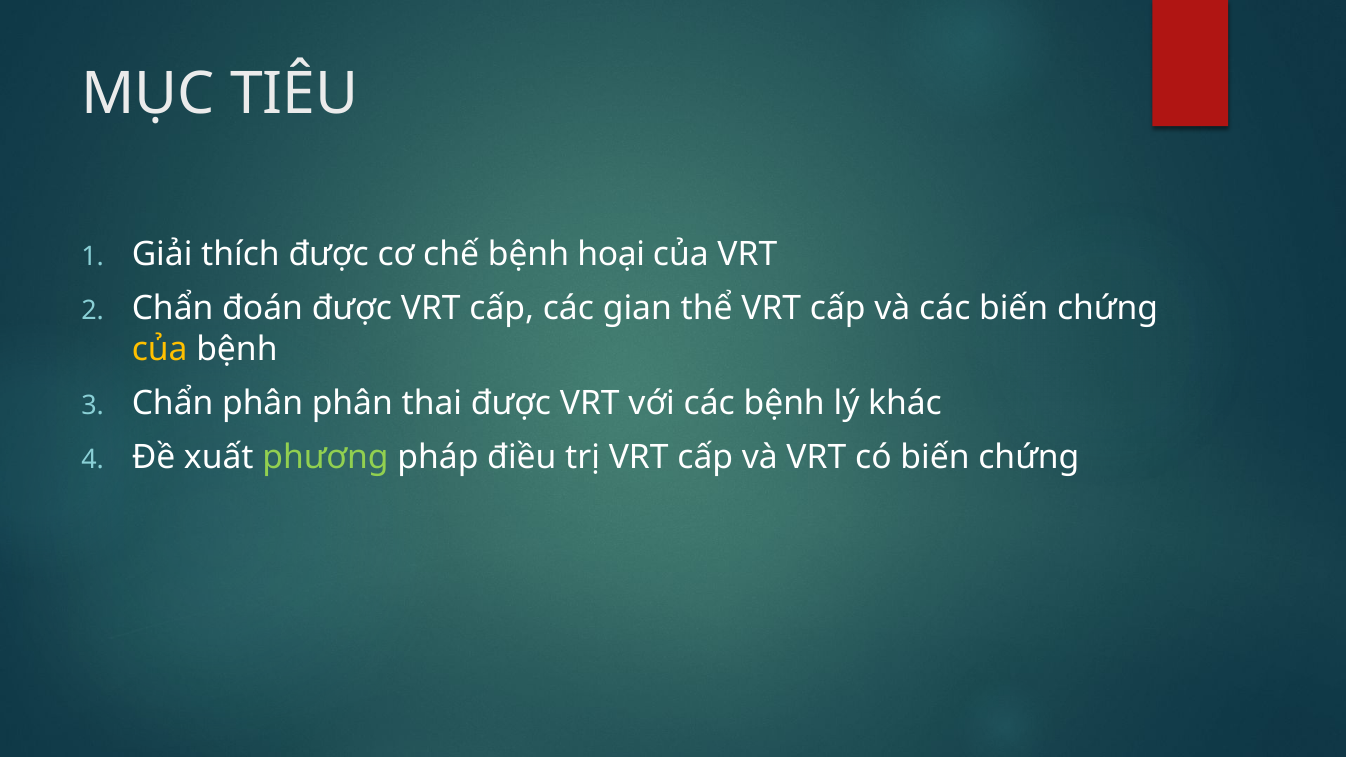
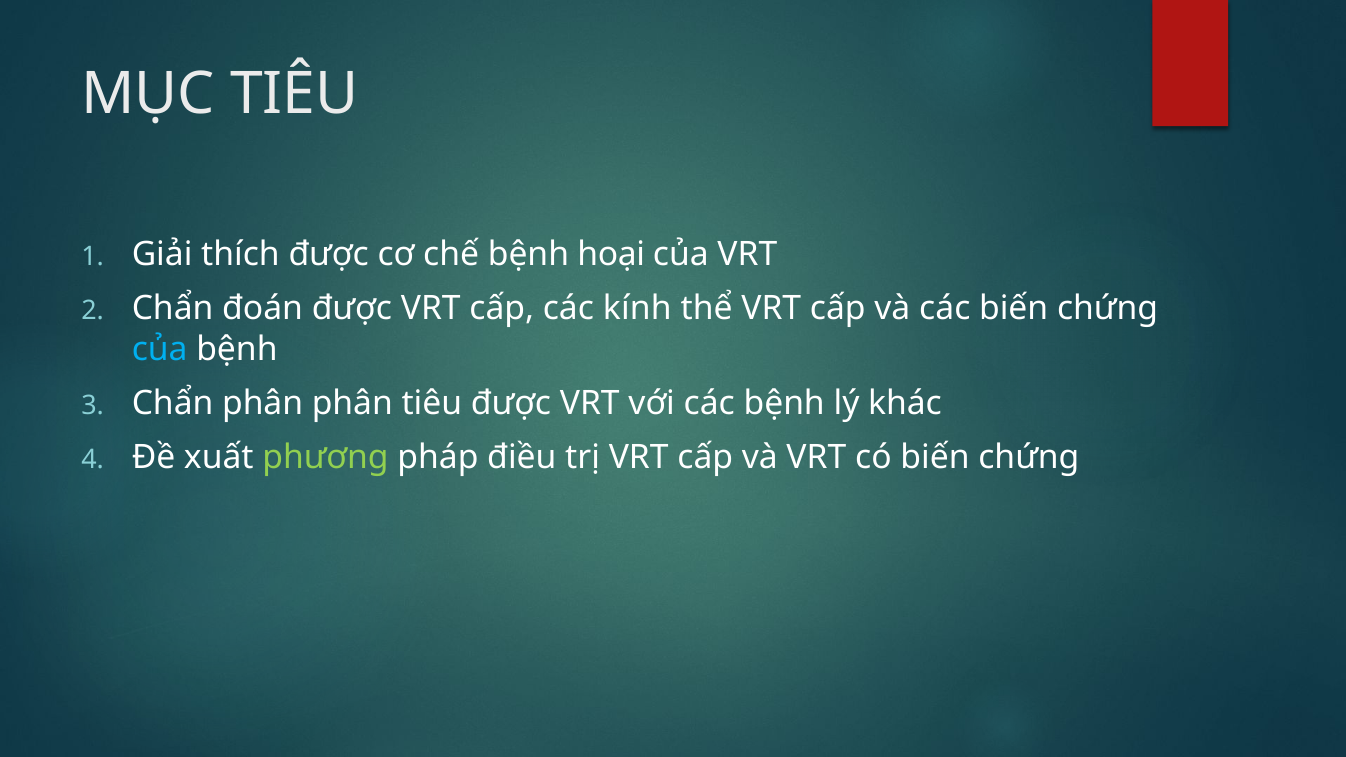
gian: gian -> kính
của at (160, 349) colour: yellow -> light blue
phân thai: thai -> tiêu
